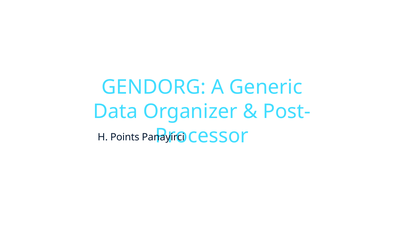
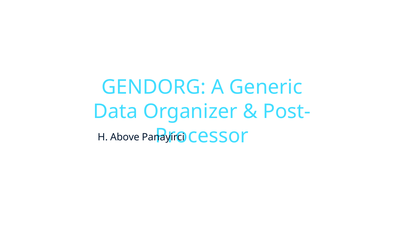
Points: Points -> Above
